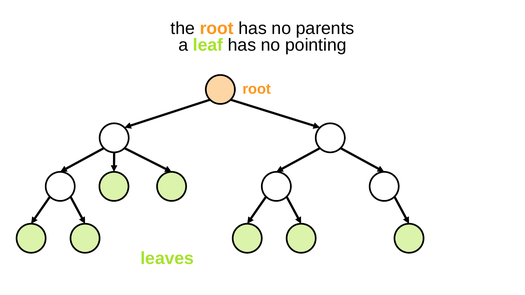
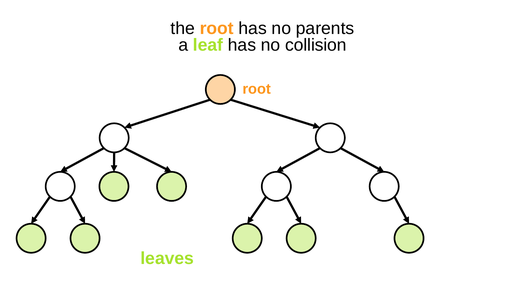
pointing: pointing -> collision
